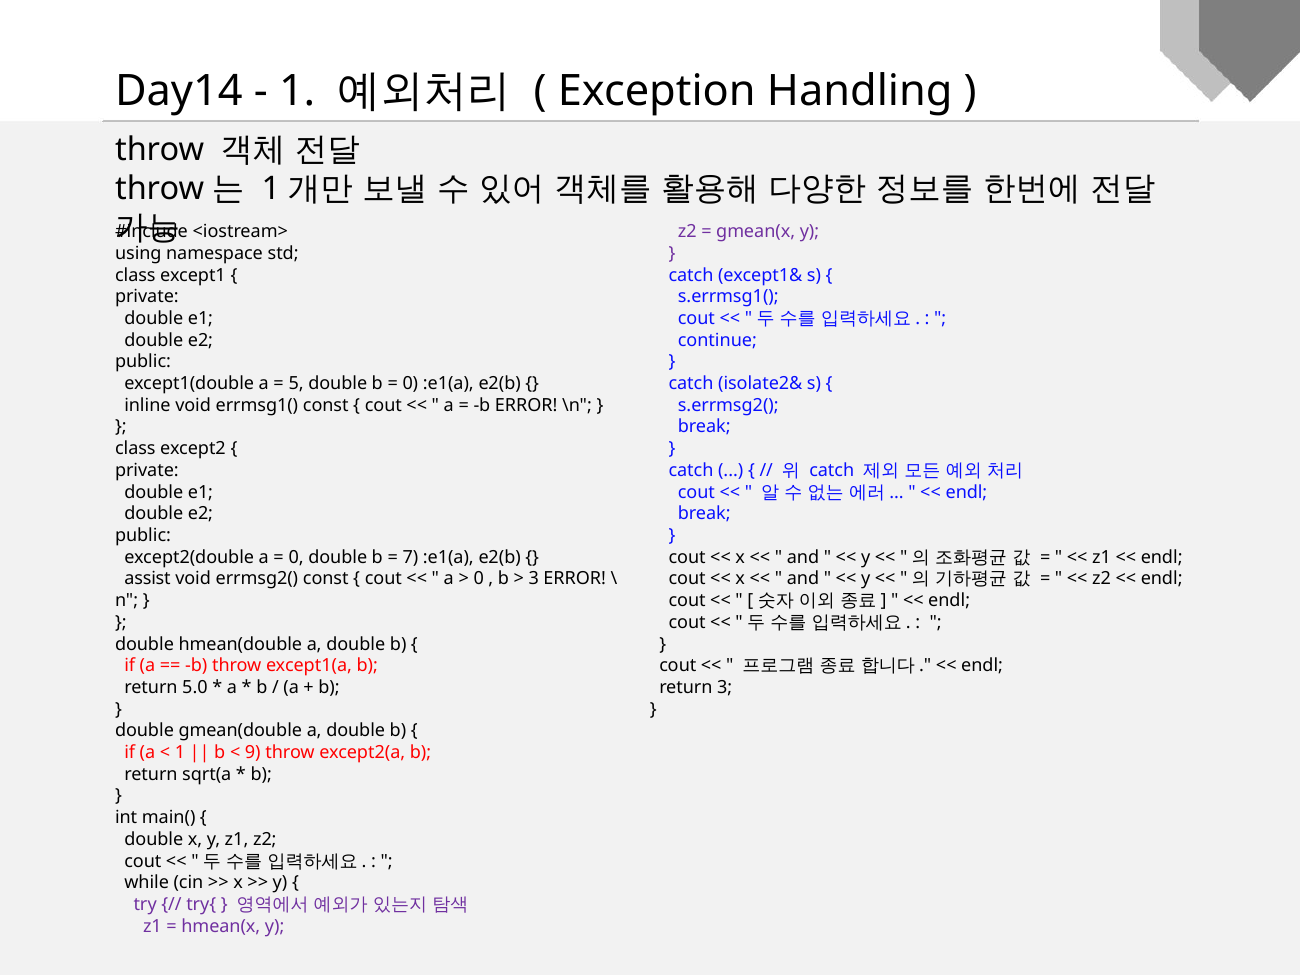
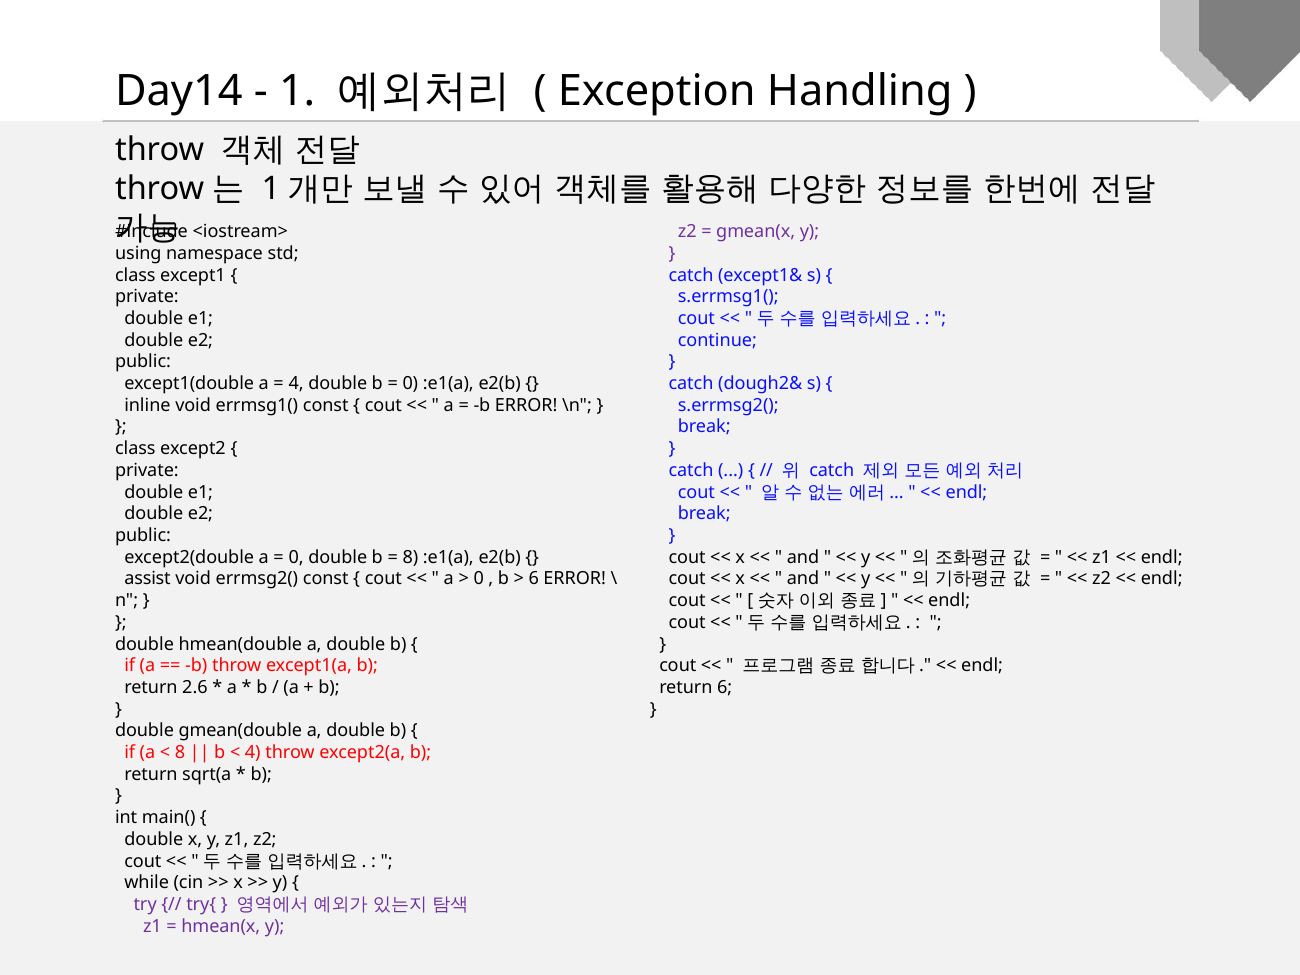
5 at (296, 384): 5 -> 4
isolate2&: isolate2& -> dough2&
7 at (410, 557): 7 -> 8
3 at (534, 579): 3 -> 6
5.0: 5.0 -> 2.6
return 3: 3 -> 6
1 at (180, 753): 1 -> 8
9 at (253, 753): 9 -> 4
